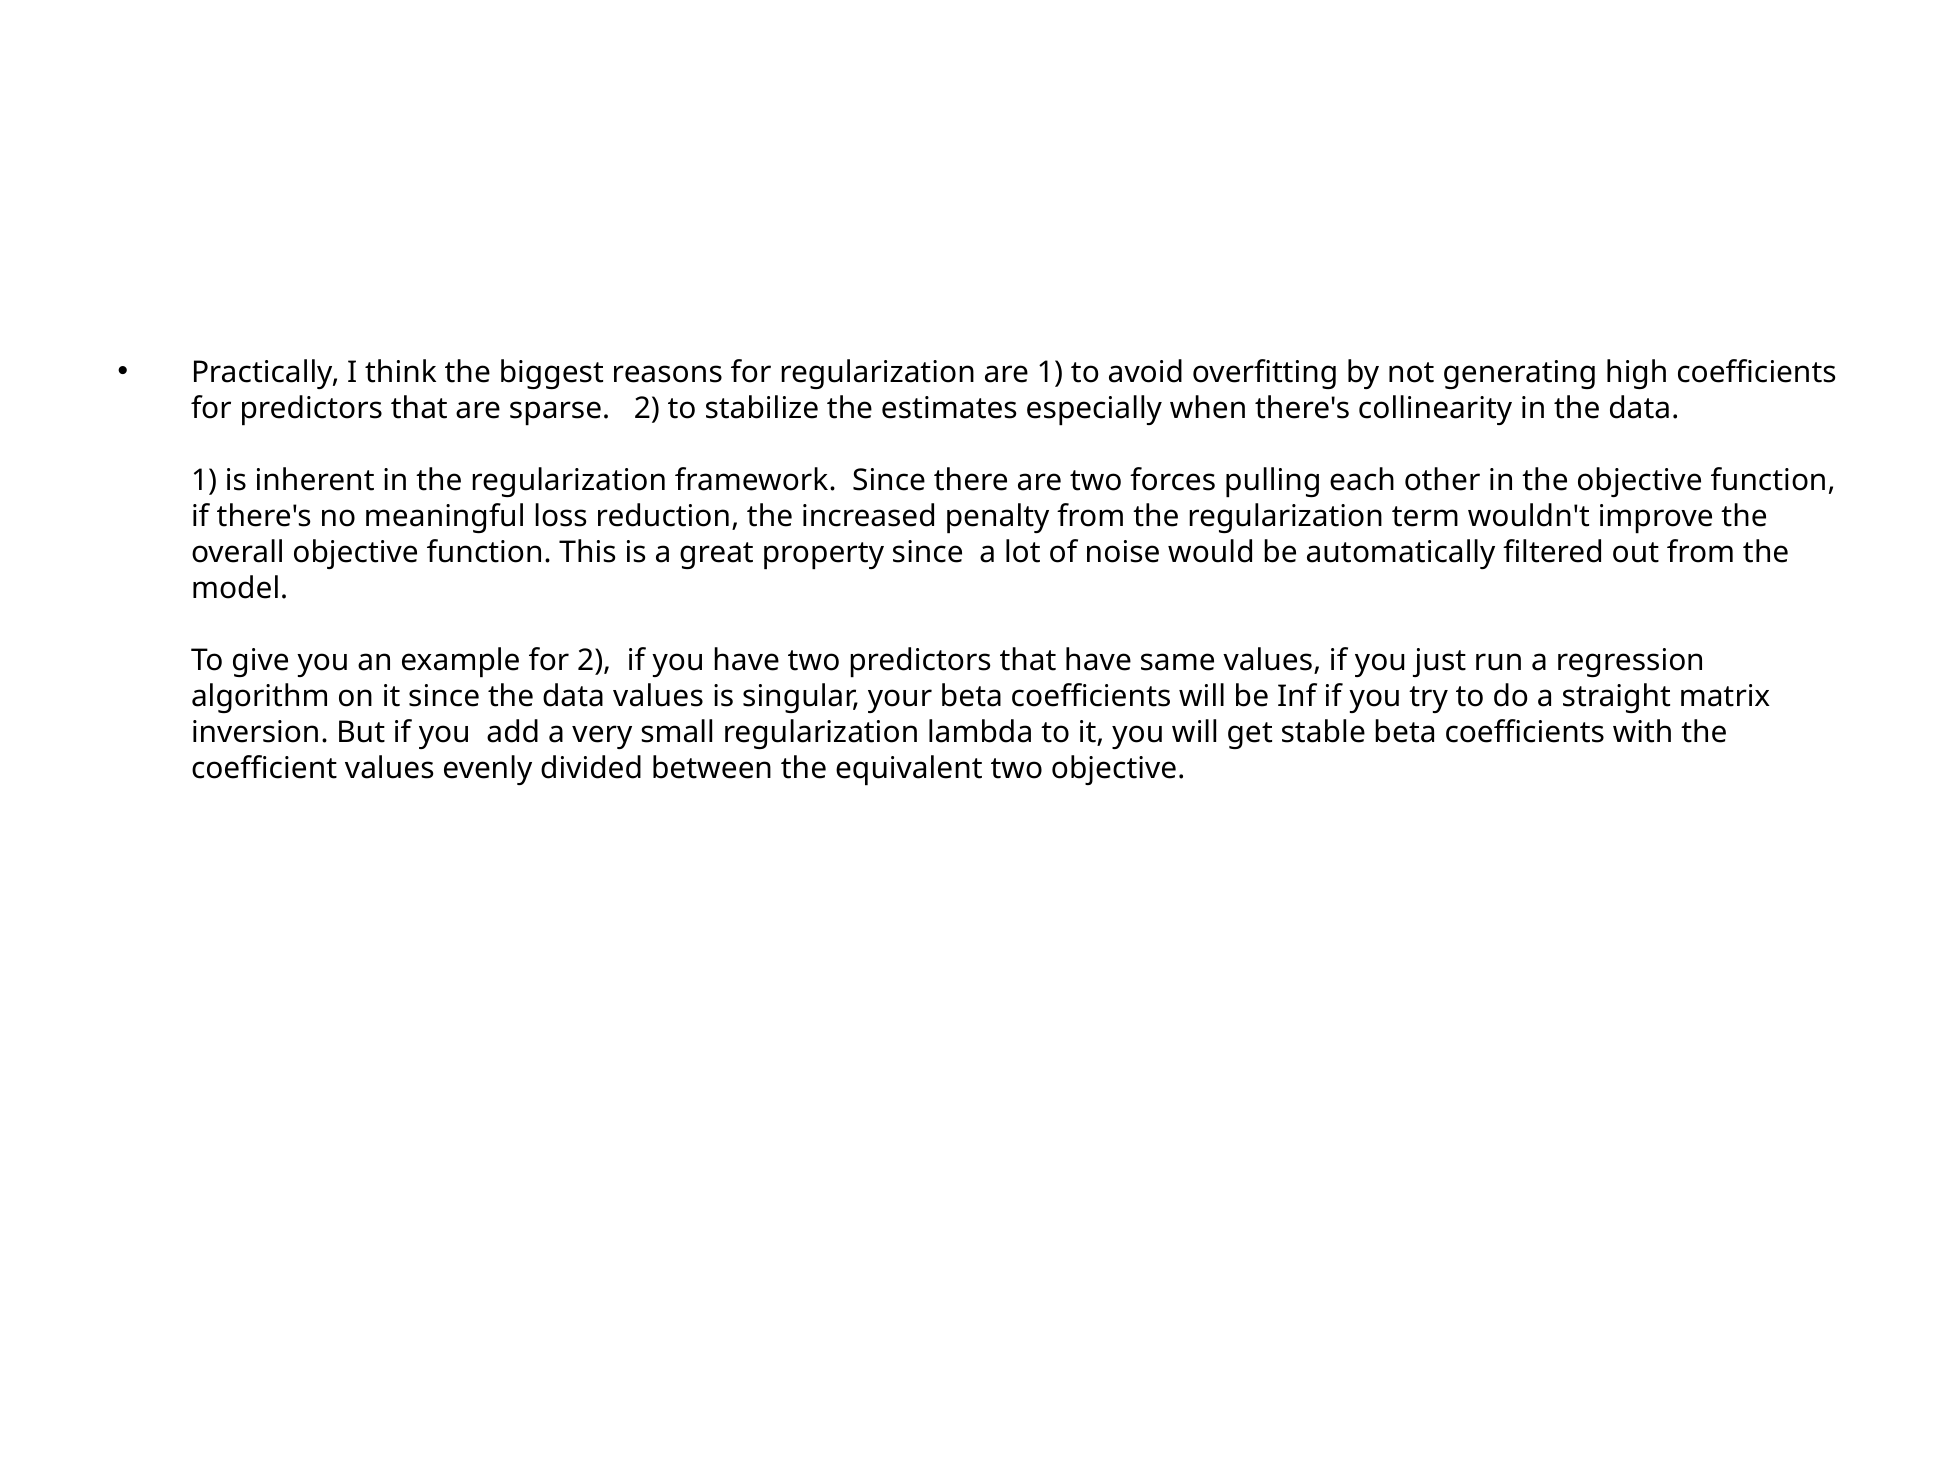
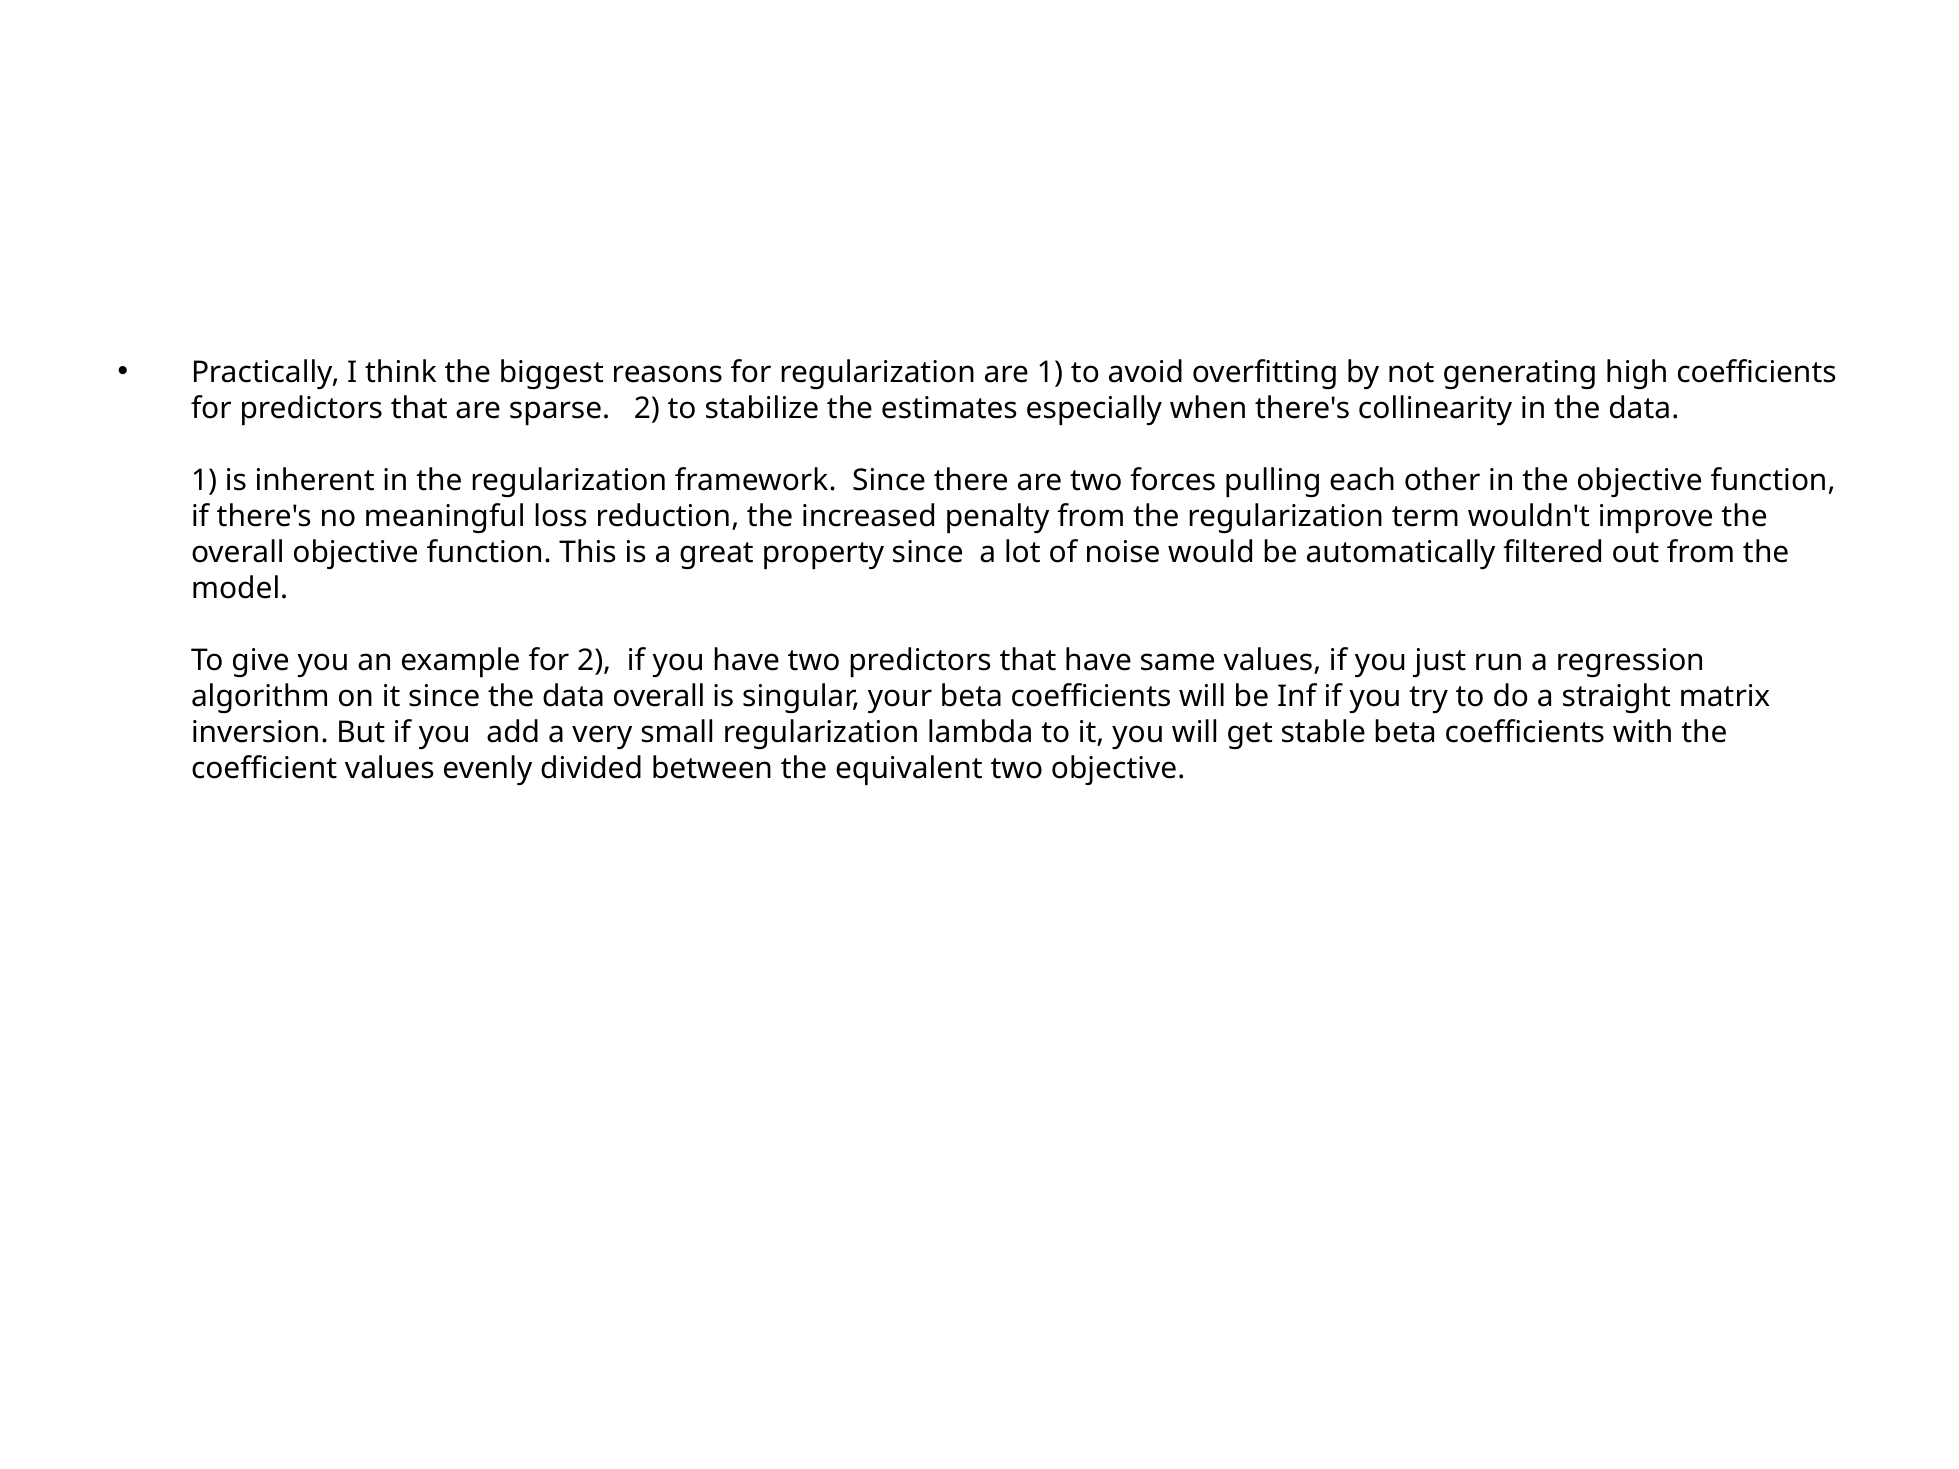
data values: values -> overall
